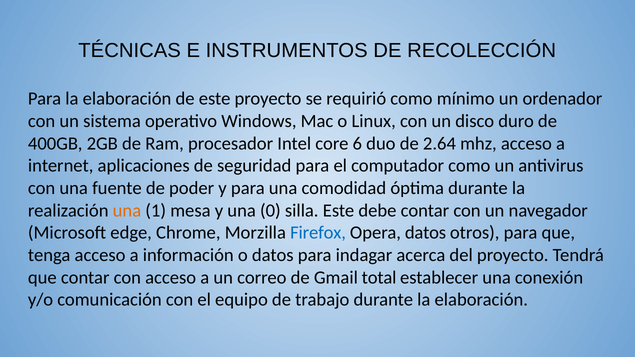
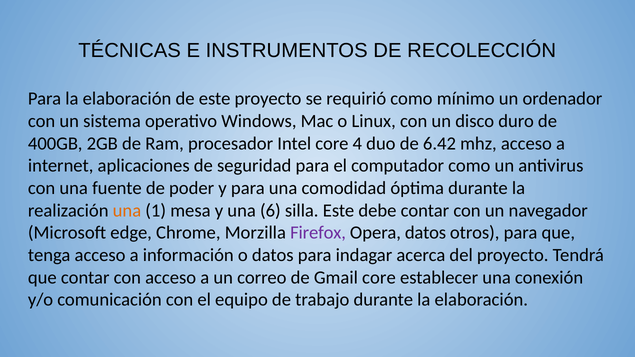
6: 6 -> 4
2.64: 2.64 -> 6.42
0: 0 -> 6
Firefox colour: blue -> purple
Gmail total: total -> core
